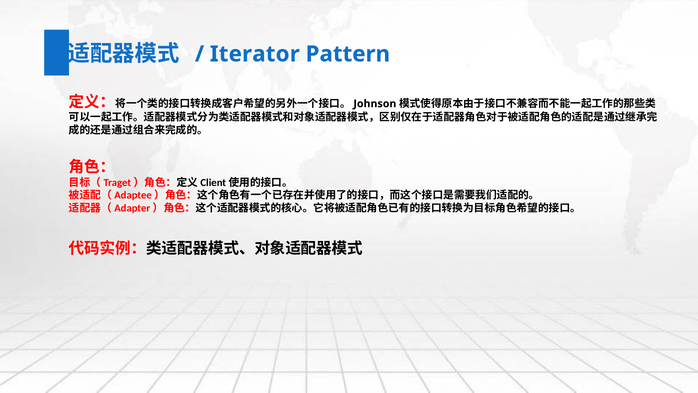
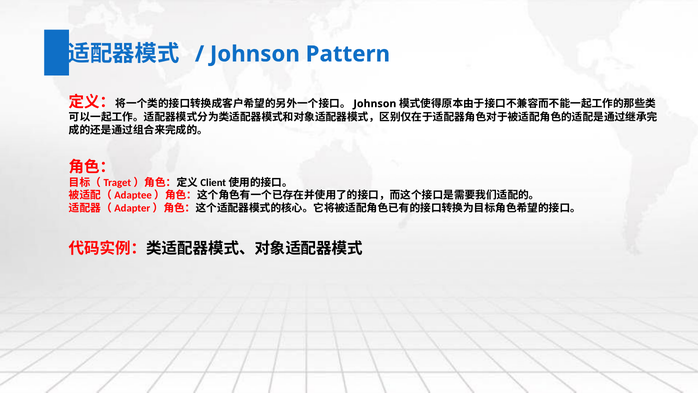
Iterator at (255, 54): Iterator -> Johnson
